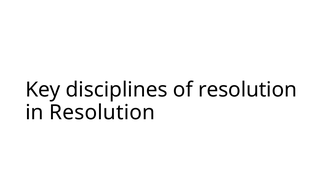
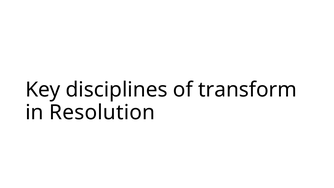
of resolution: resolution -> transform
